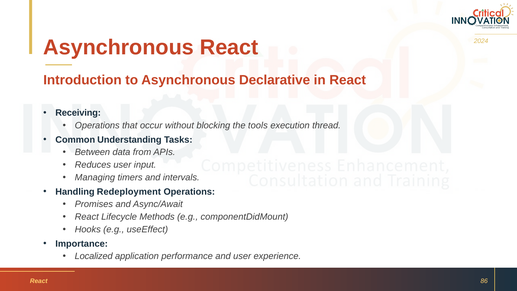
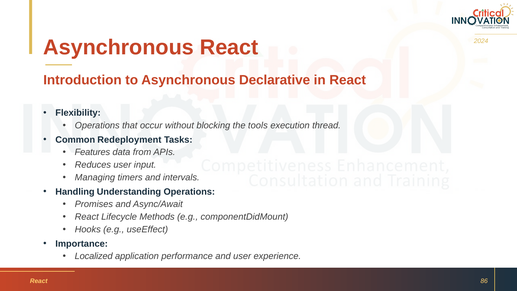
Receiving: Receiving -> Flexibility
Understanding: Understanding -> Redeployment
Between: Between -> Features
Redeployment: Redeployment -> Understanding
